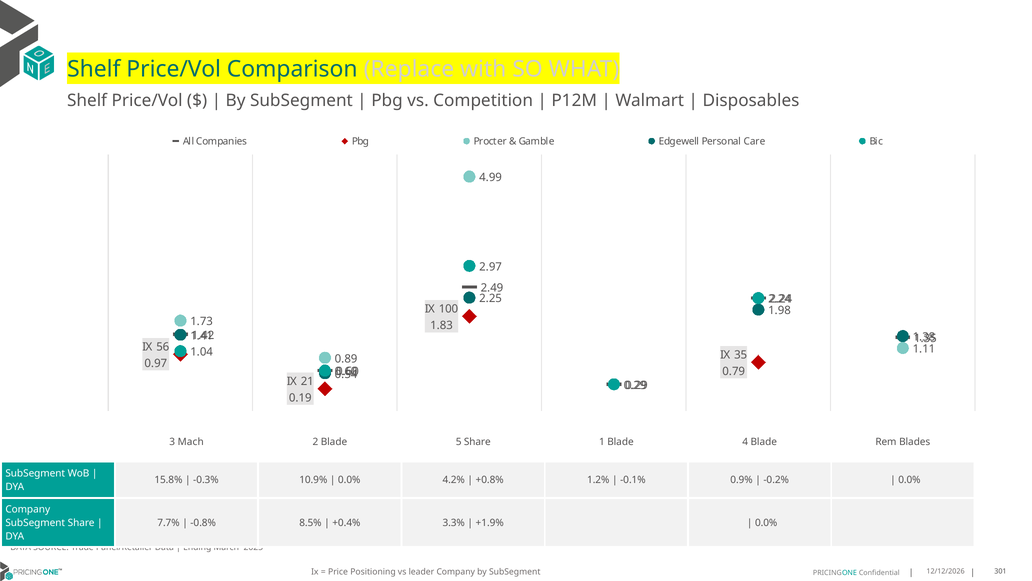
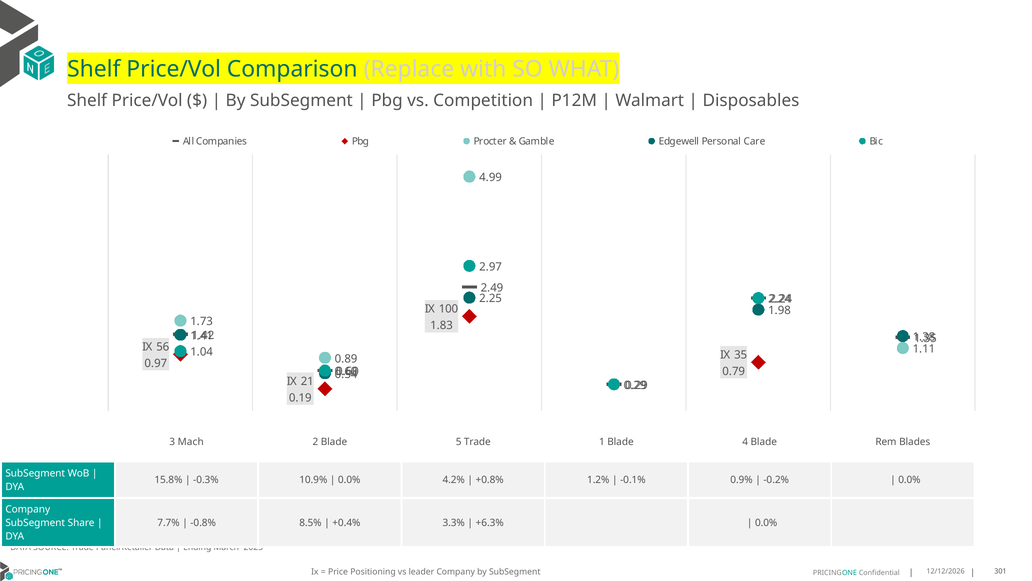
5 Share: Share -> Trade
+1.9%: +1.9% -> +6.3%
